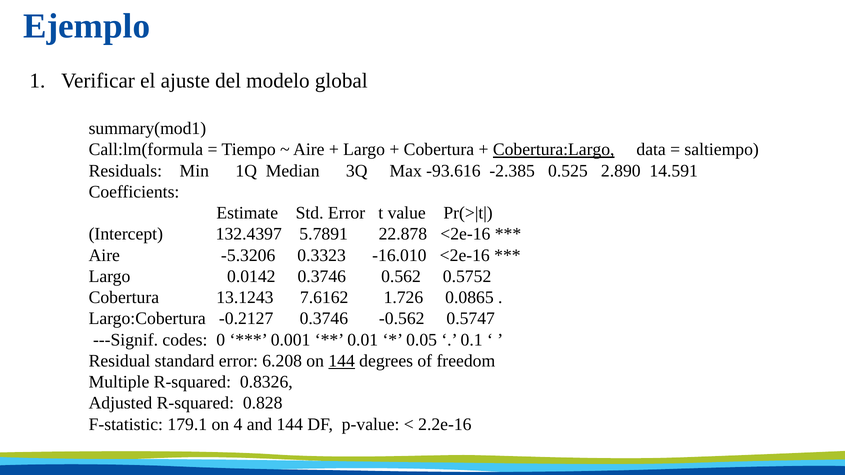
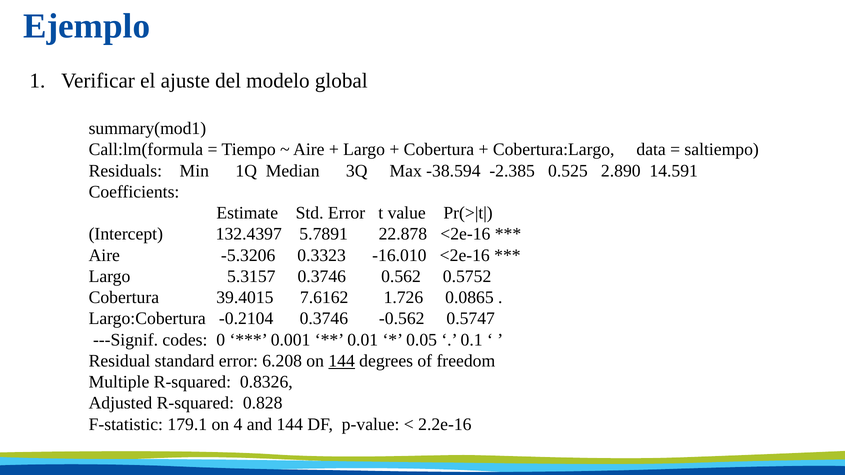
Cobertura:Largo underline: present -> none
-93.616: -93.616 -> -38.594
0.0142: 0.0142 -> 5.3157
13.1243: 13.1243 -> 39.4015
-0.2127: -0.2127 -> -0.2104
